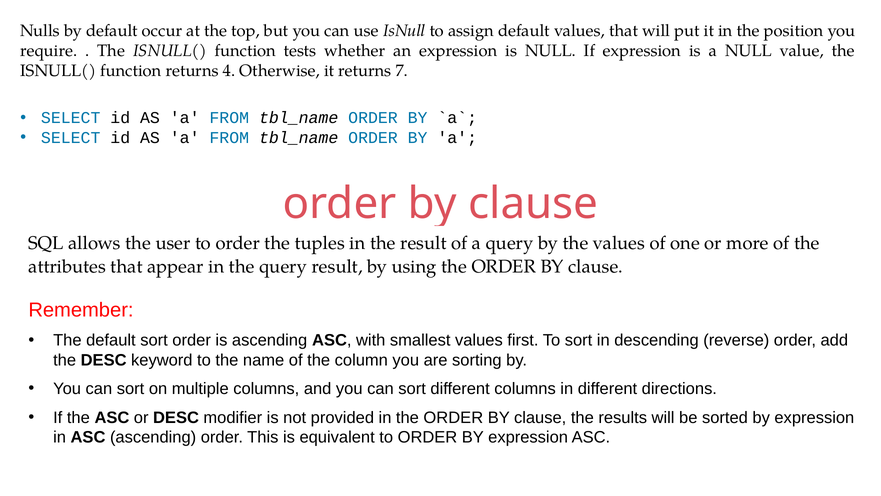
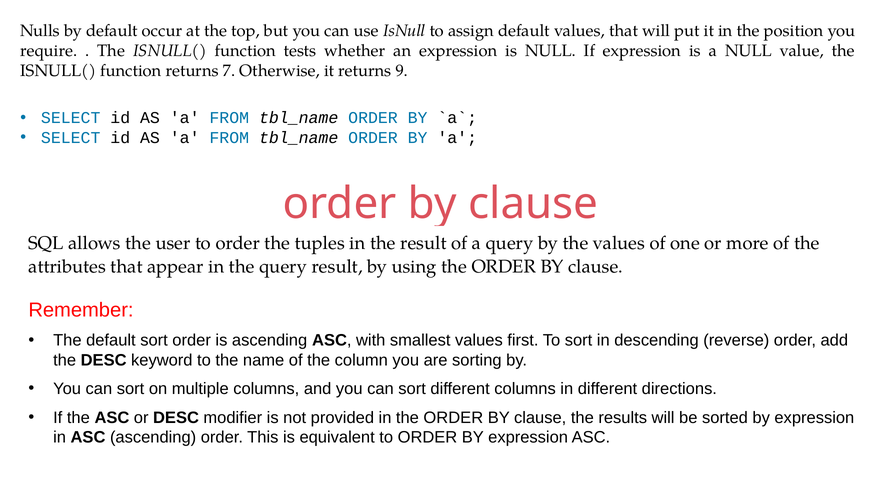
4: 4 -> 7
7: 7 -> 9
